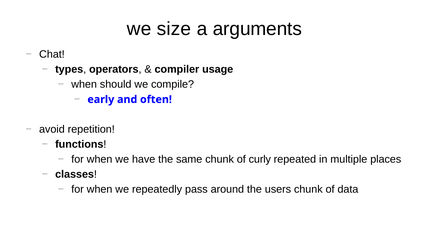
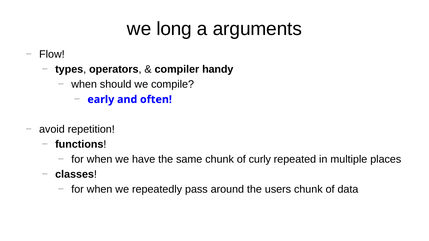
size: size -> long
Chat: Chat -> Flow
usage: usage -> handy
